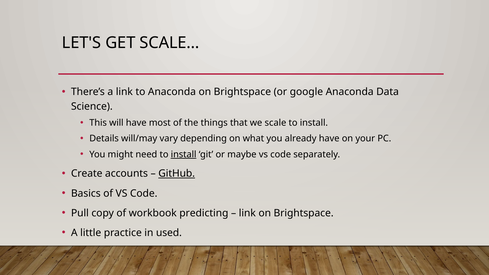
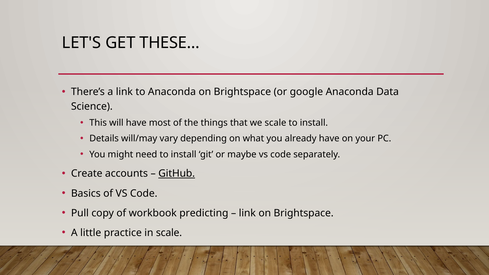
SCALE…: SCALE… -> THESE…
install at (184, 154) underline: present -> none
in used: used -> scale
